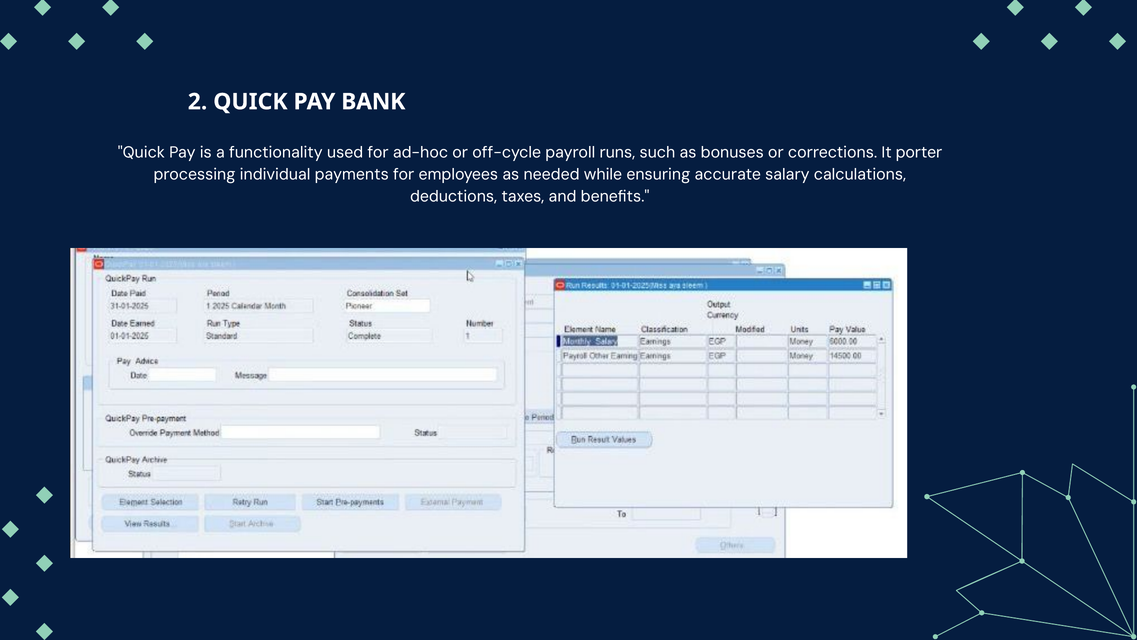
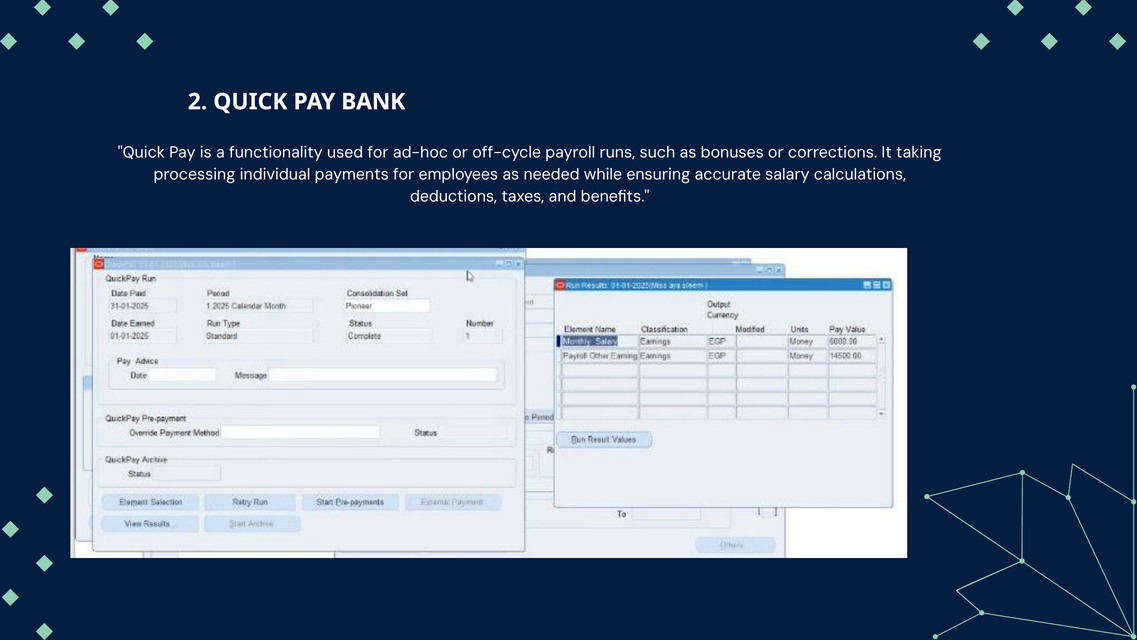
porter: porter -> taking
